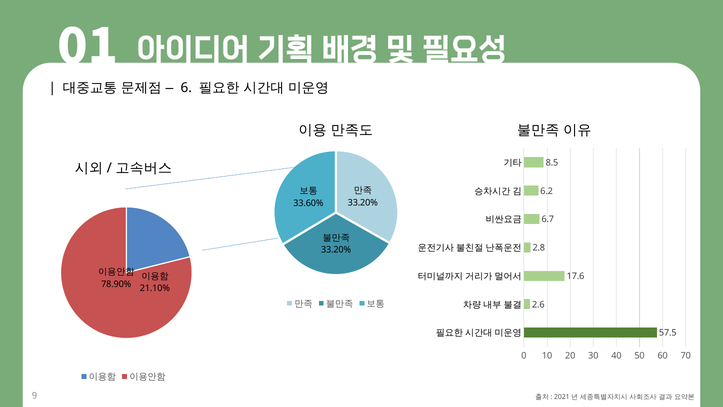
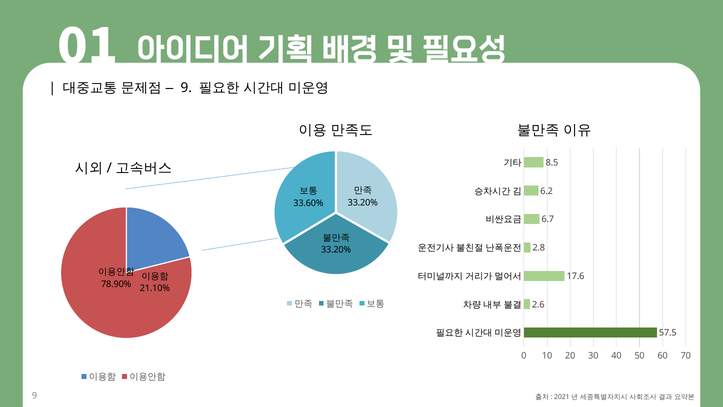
6 at (186, 88): 6 -> 9
